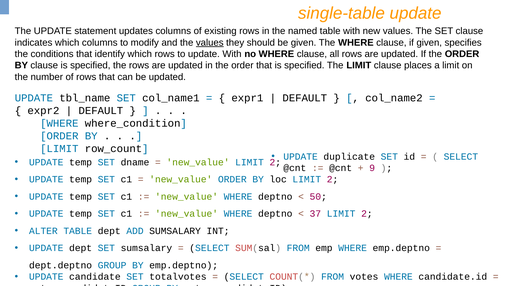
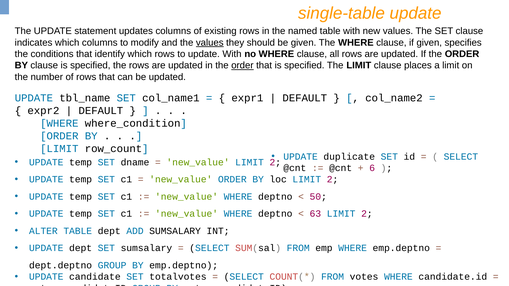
order at (242, 66) underline: none -> present
9: 9 -> 6
37: 37 -> 63
